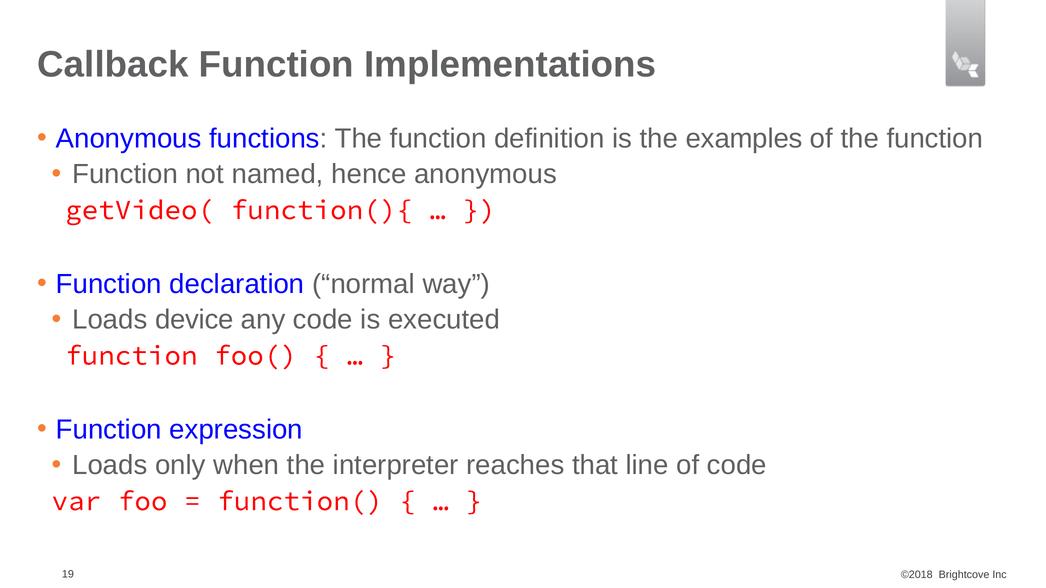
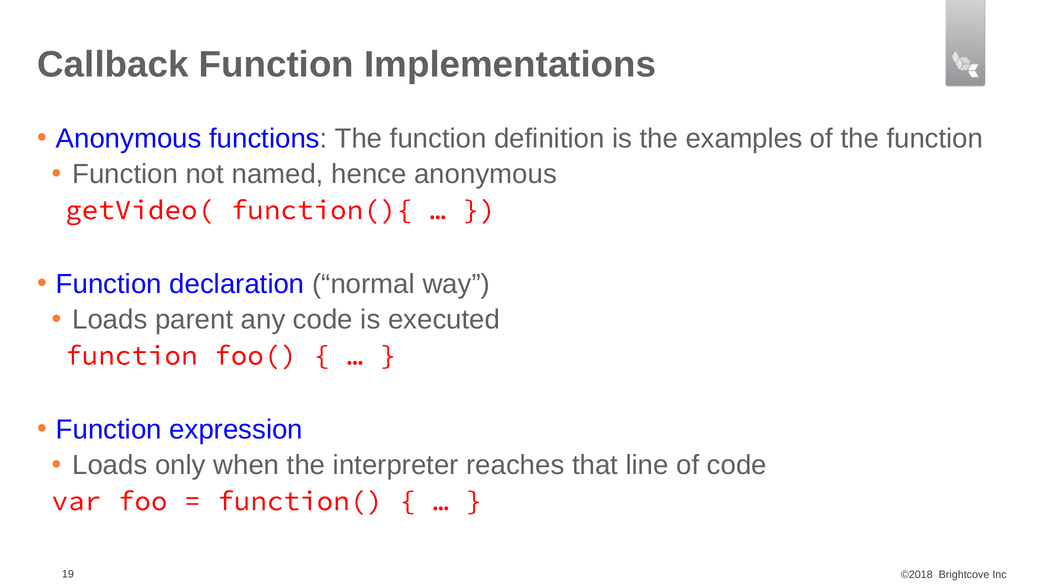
device: device -> parent
